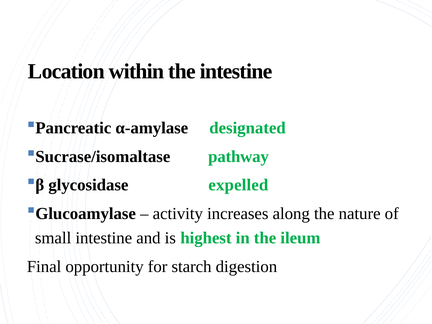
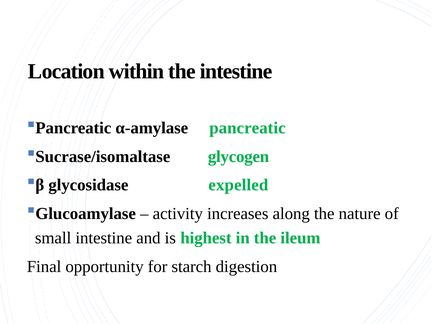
α-amylase designated: designated -> pancreatic
pathway: pathway -> glycogen
